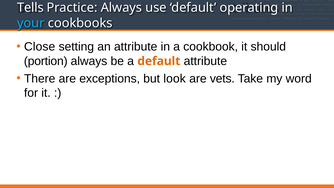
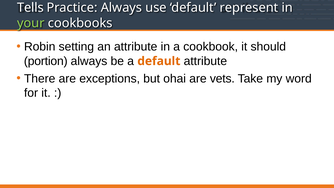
operating: operating -> represent
your colour: light blue -> light green
Close: Close -> Robin
look: look -> ohai
